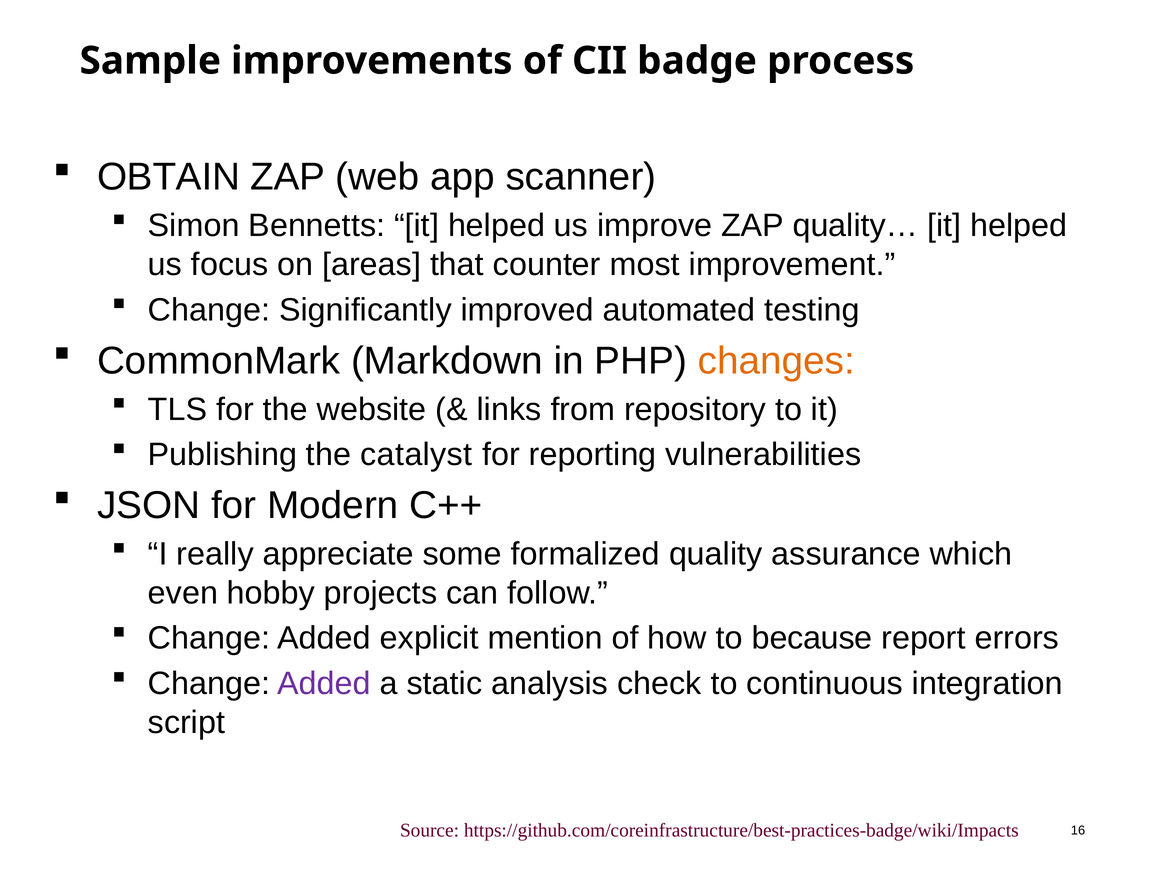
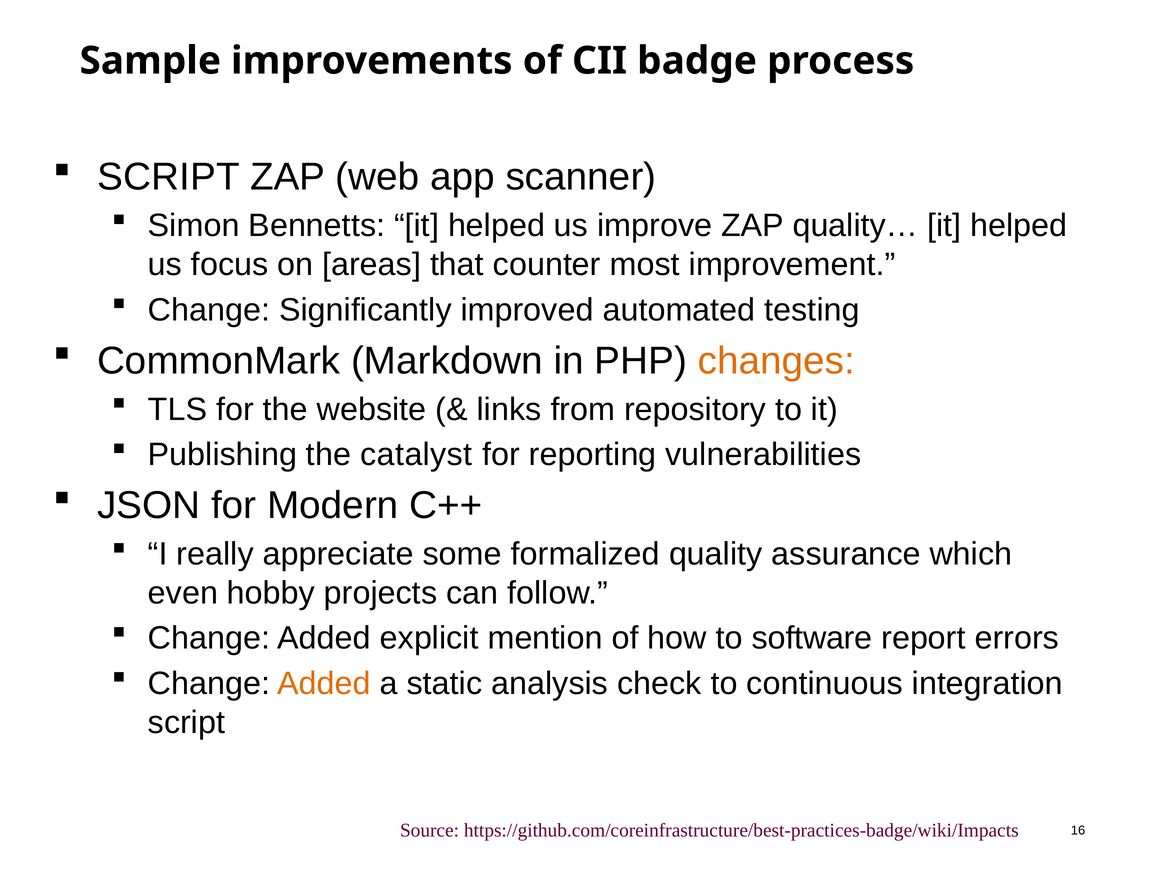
OBTAIN at (169, 177): OBTAIN -> SCRIPT
because: because -> software
Added at (324, 684) colour: purple -> orange
